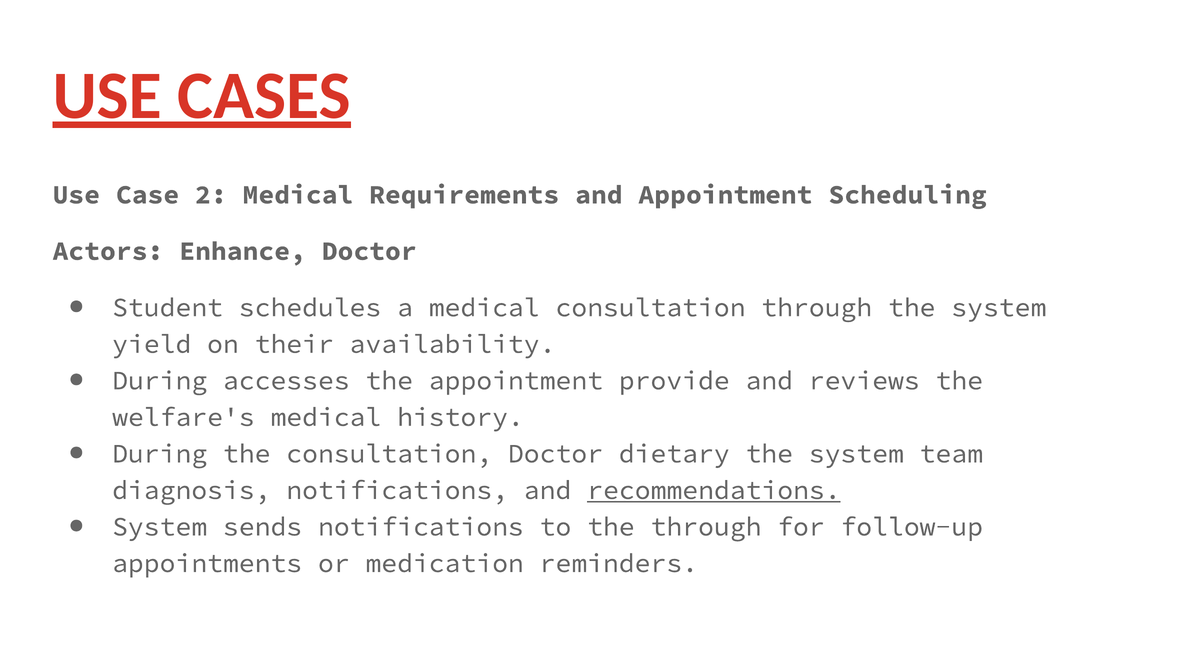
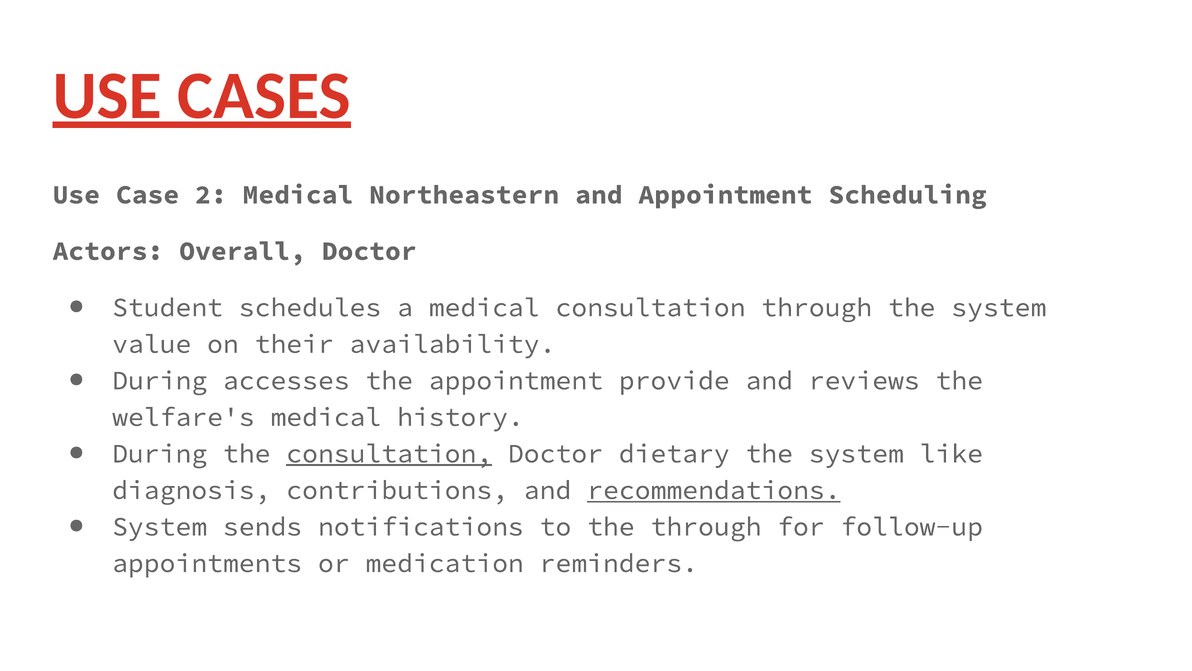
Requirements: Requirements -> Northeastern
Enhance: Enhance -> Overall
yield: yield -> value
consultation at (389, 453) underline: none -> present
team: team -> like
diagnosis notifications: notifications -> contributions
